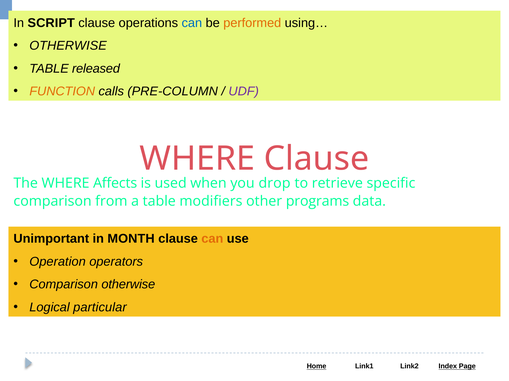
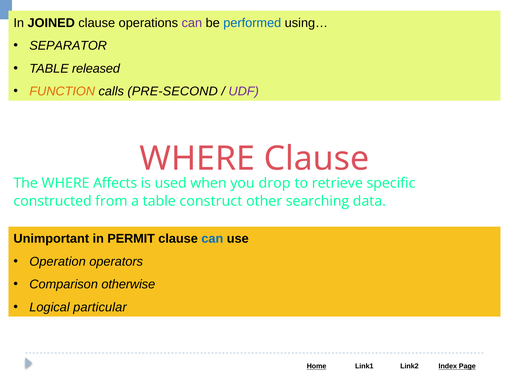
SCRIPT: SCRIPT -> JOINED
can at (192, 23) colour: blue -> purple
performed colour: orange -> blue
OTHERWISE at (68, 46): OTHERWISE -> SEPARATOR
PRE-COLUMN: PRE-COLUMN -> PRE-SECOND
comparison at (53, 202): comparison -> constructed
modifiers: modifiers -> construct
programs: programs -> searching
MONTH: MONTH -> PERMIT
can at (212, 239) colour: orange -> blue
